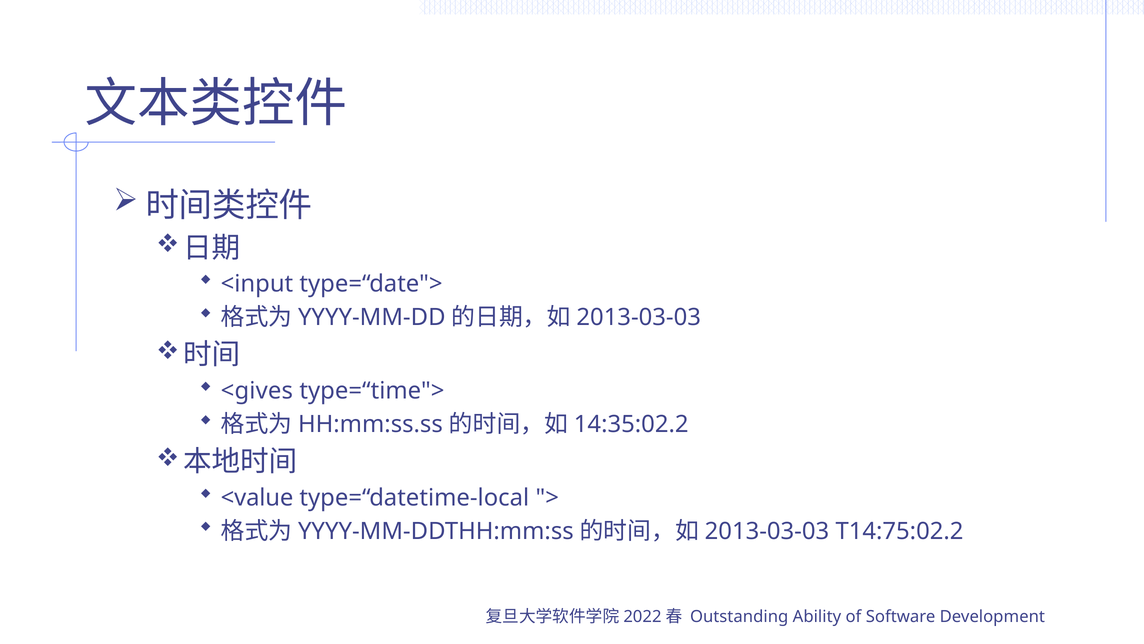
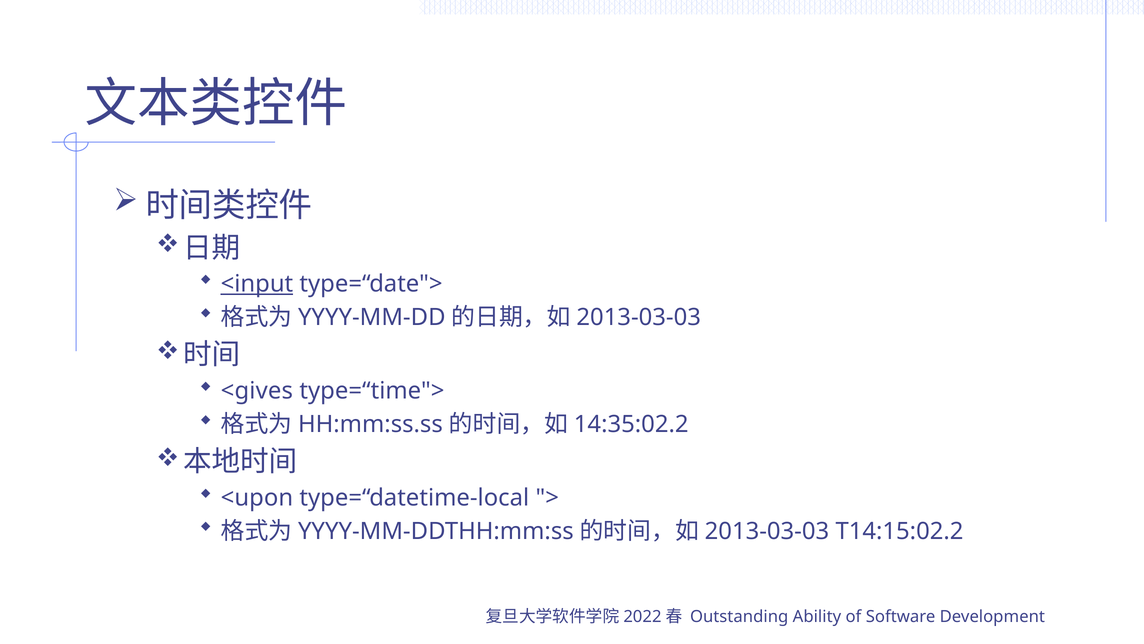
<input underline: none -> present
<value: <value -> <upon
T14:75:02.2: T14:75:02.2 -> T14:15:02.2
